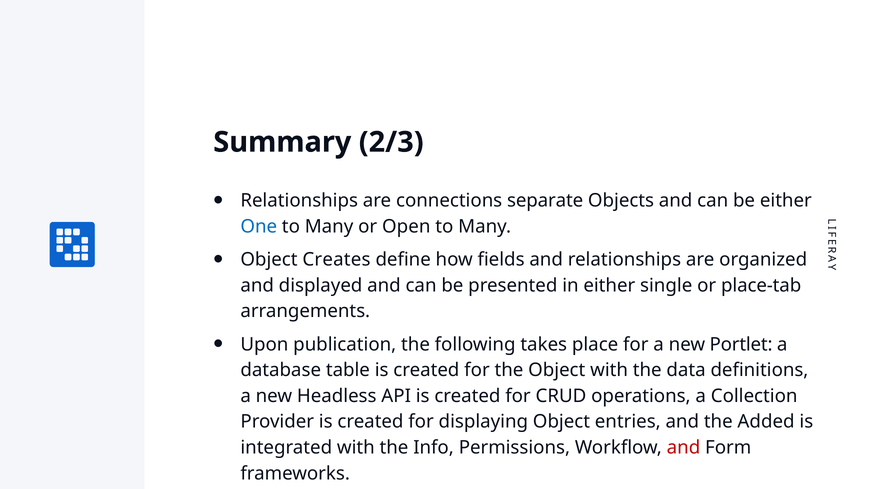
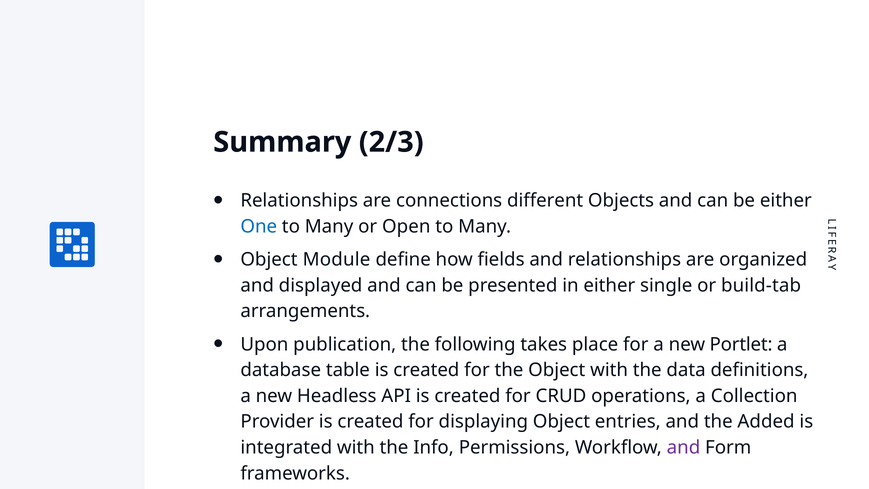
separate: separate -> different
Creates: Creates -> Module
place-tab: place-tab -> build-tab
and at (684, 447) colour: red -> purple
